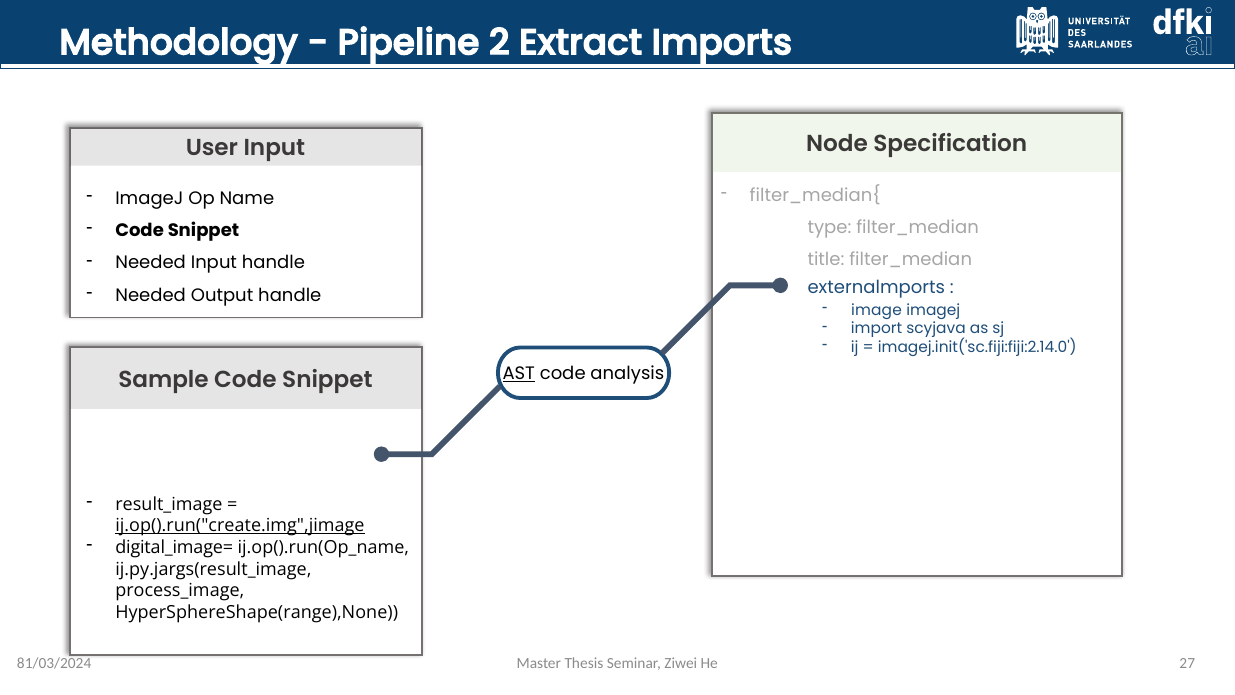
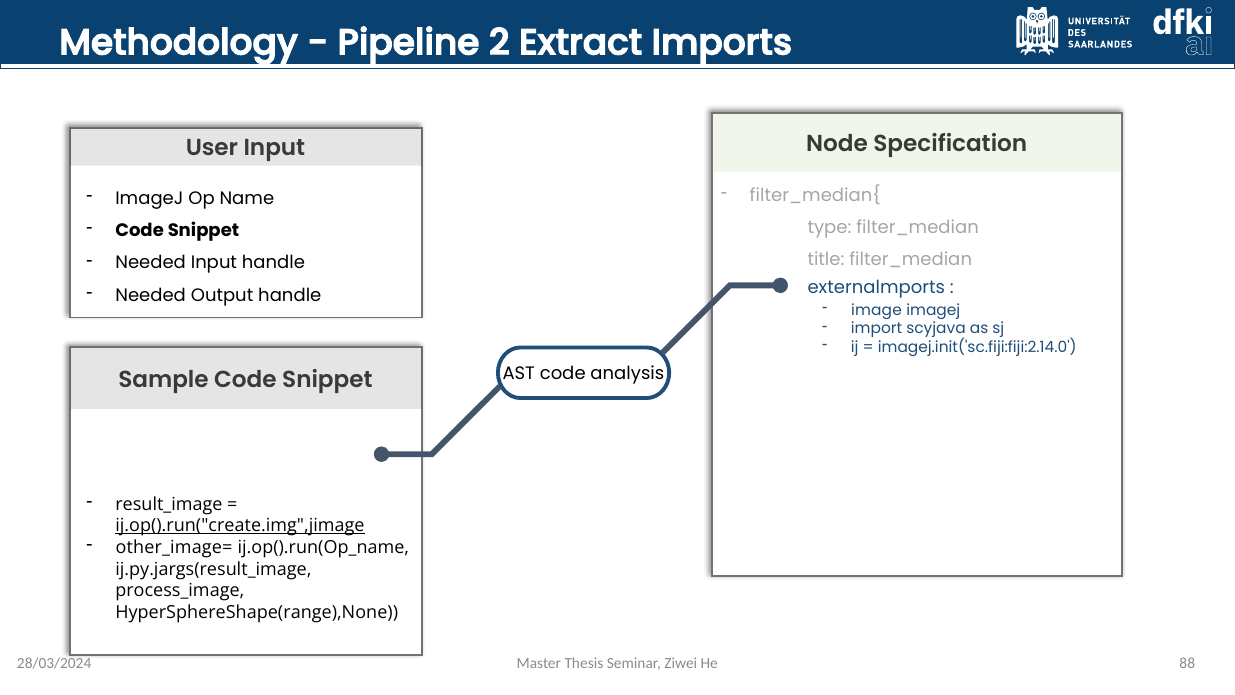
AST underline: present -> none
digital_image=: digital_image= -> other_image=
27: 27 -> 88
81/03/2024: 81/03/2024 -> 28/03/2024
